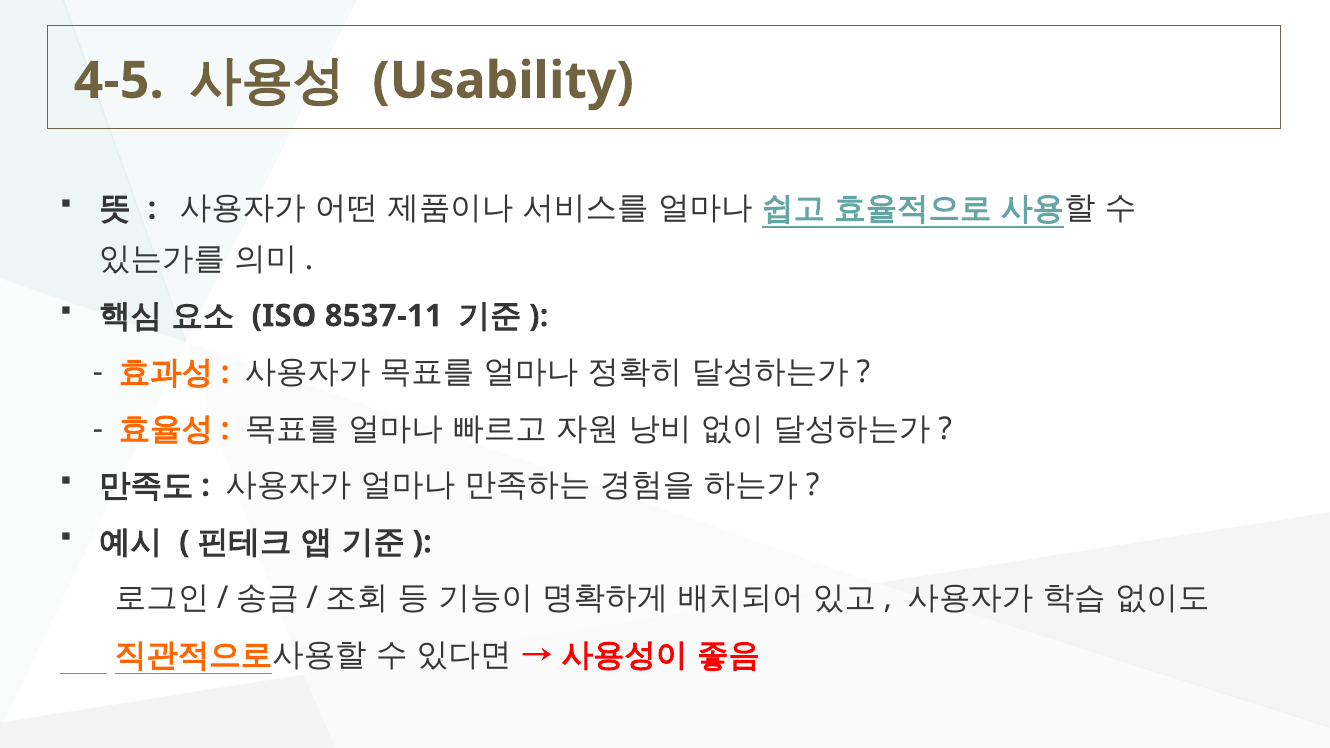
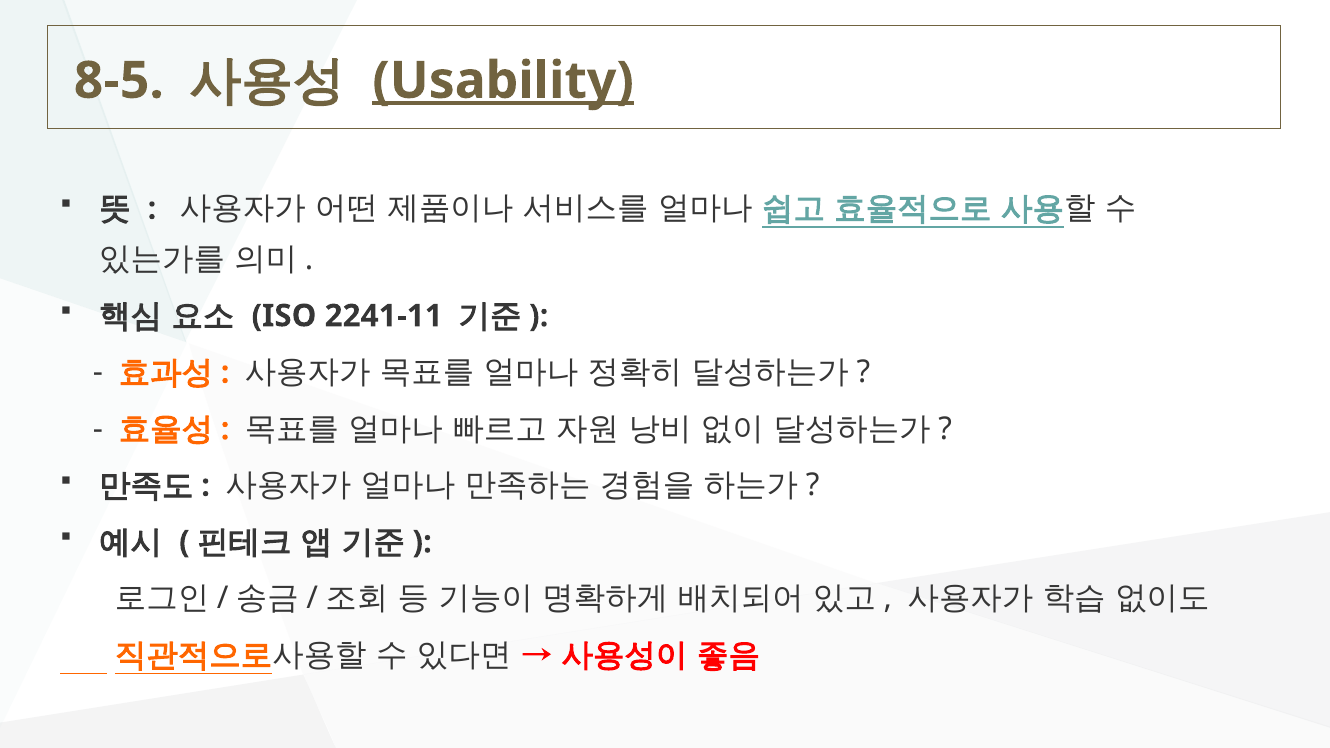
4-5: 4-5 -> 8-5
Usability underline: none -> present
8537-11: 8537-11 -> 2241-11
